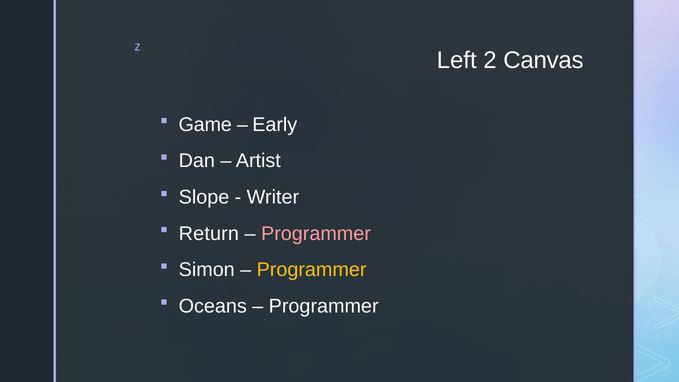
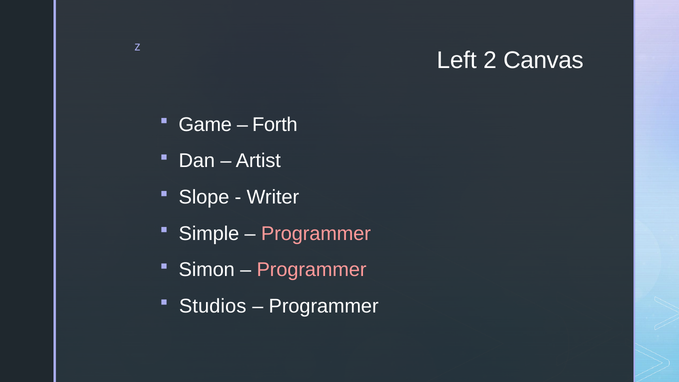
Early: Early -> Forth
Return: Return -> Simple
Programmer at (312, 270) colour: yellow -> pink
Oceans: Oceans -> Studios
